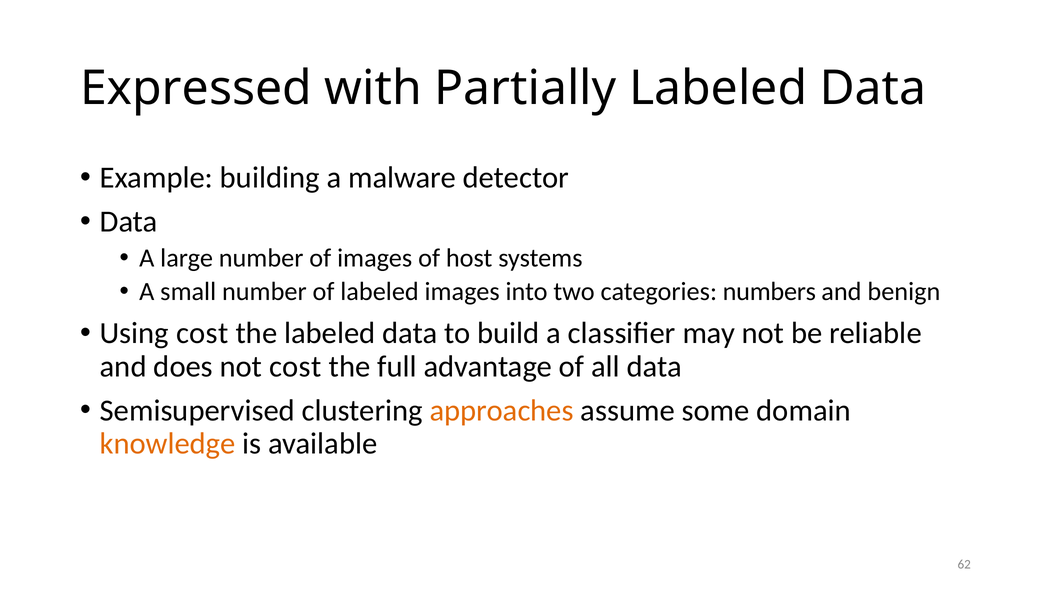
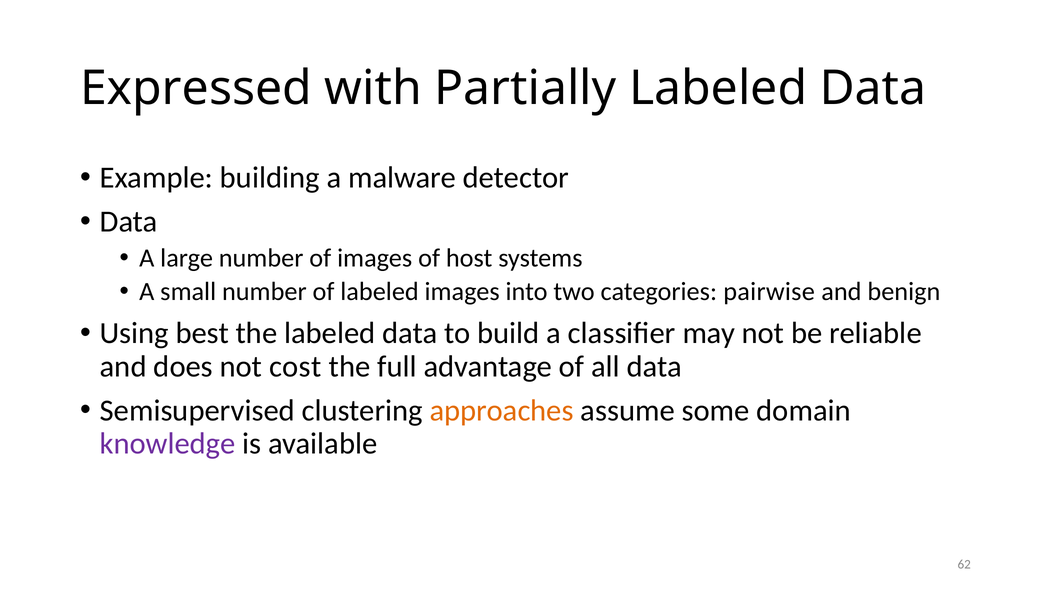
numbers: numbers -> pairwise
Using cost: cost -> best
knowledge colour: orange -> purple
